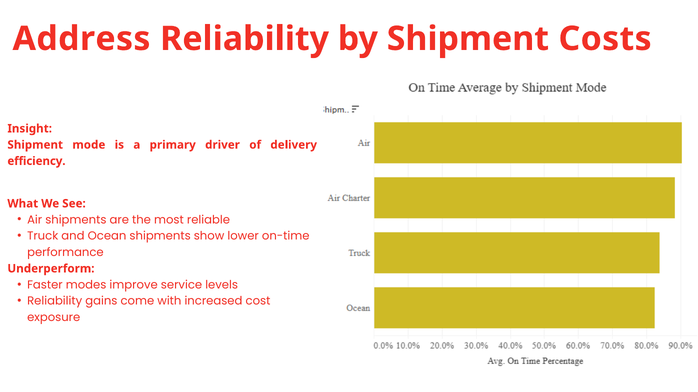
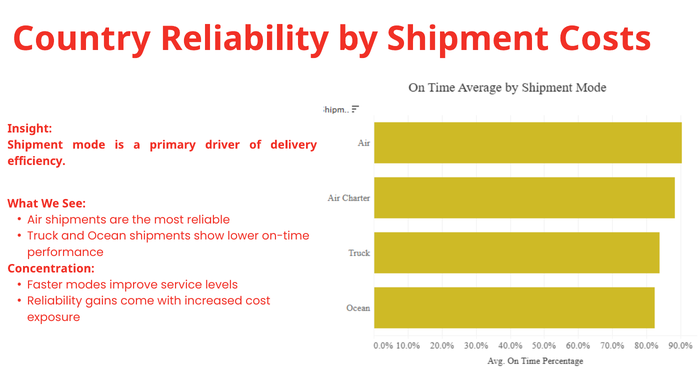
Address: Address -> Country
Underperform: Underperform -> Concentration
